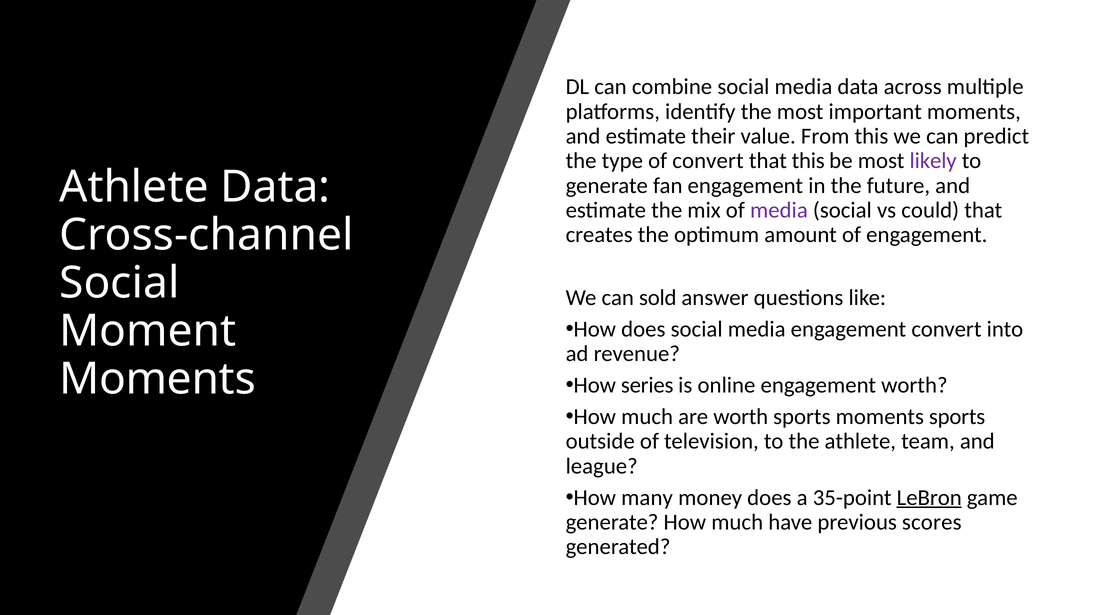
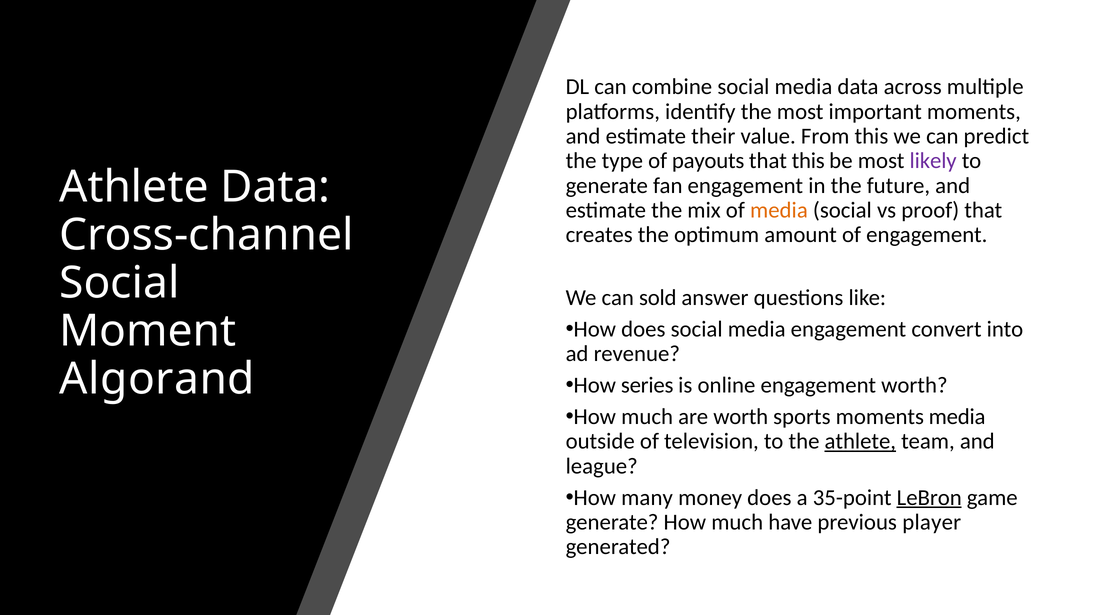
of convert: convert -> payouts
media at (779, 210) colour: purple -> orange
could: could -> proof
Moments at (158, 379): Moments -> Algorand
moments sports: sports -> media
athlete at (860, 442) underline: none -> present
scores: scores -> player
